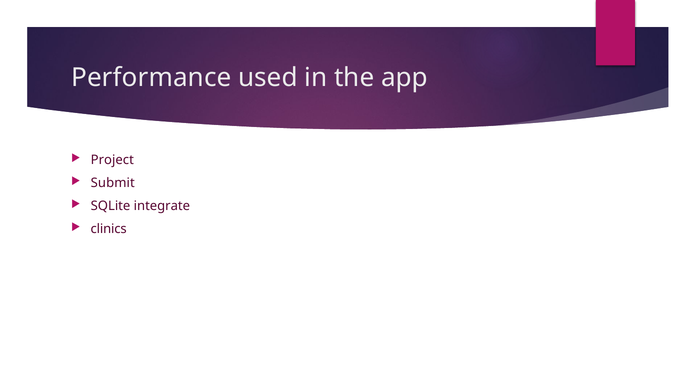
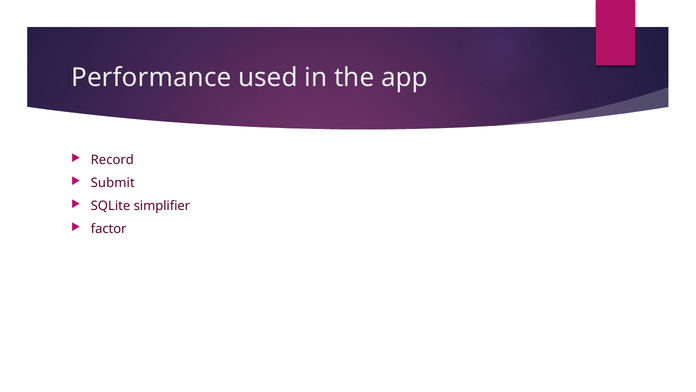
Project: Project -> Record
integrate: integrate -> simplifier
clinics: clinics -> factor
